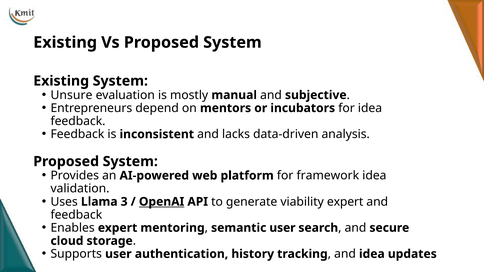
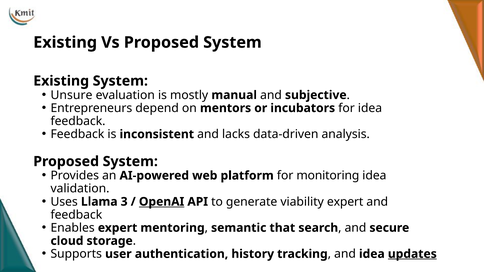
framework: framework -> monitoring
semantic user: user -> that
updates underline: none -> present
